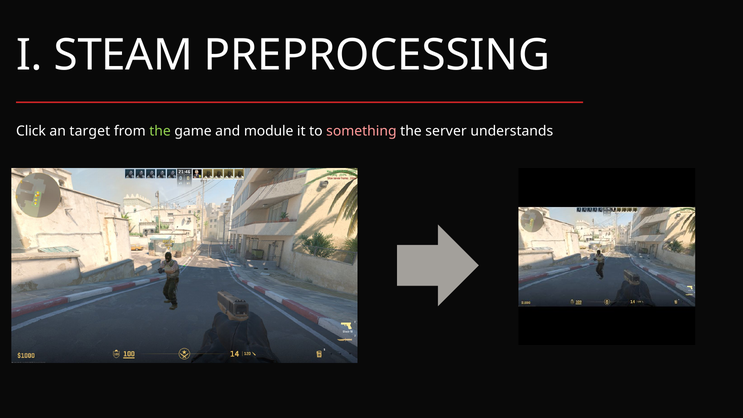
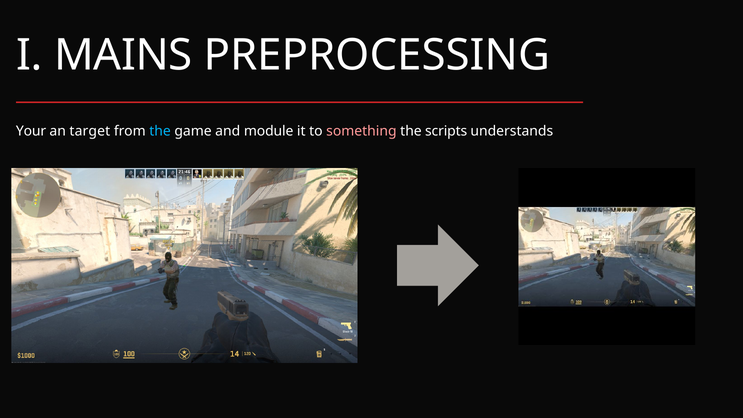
STEAM: STEAM -> MAINS
Click: Click -> Your
the at (160, 131) colour: light green -> light blue
server: server -> scripts
